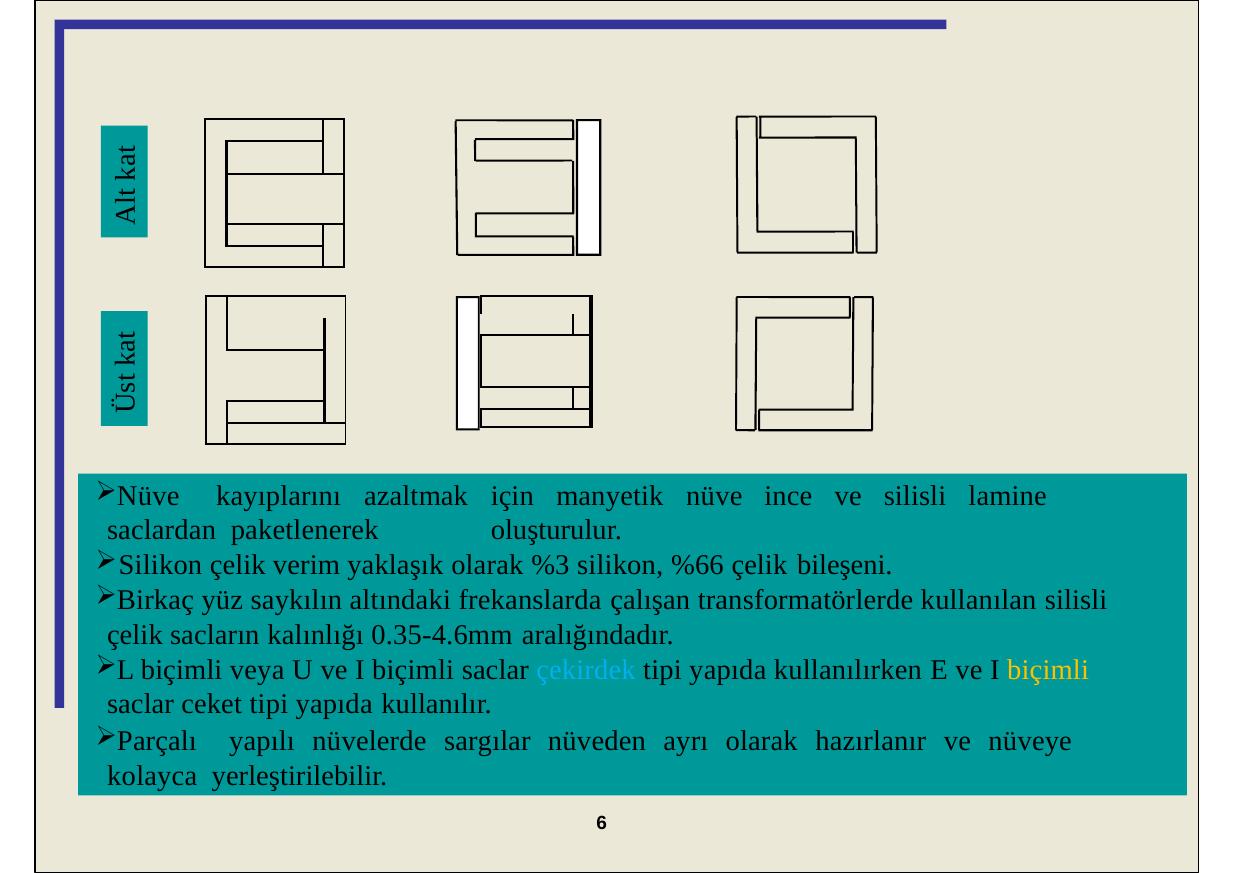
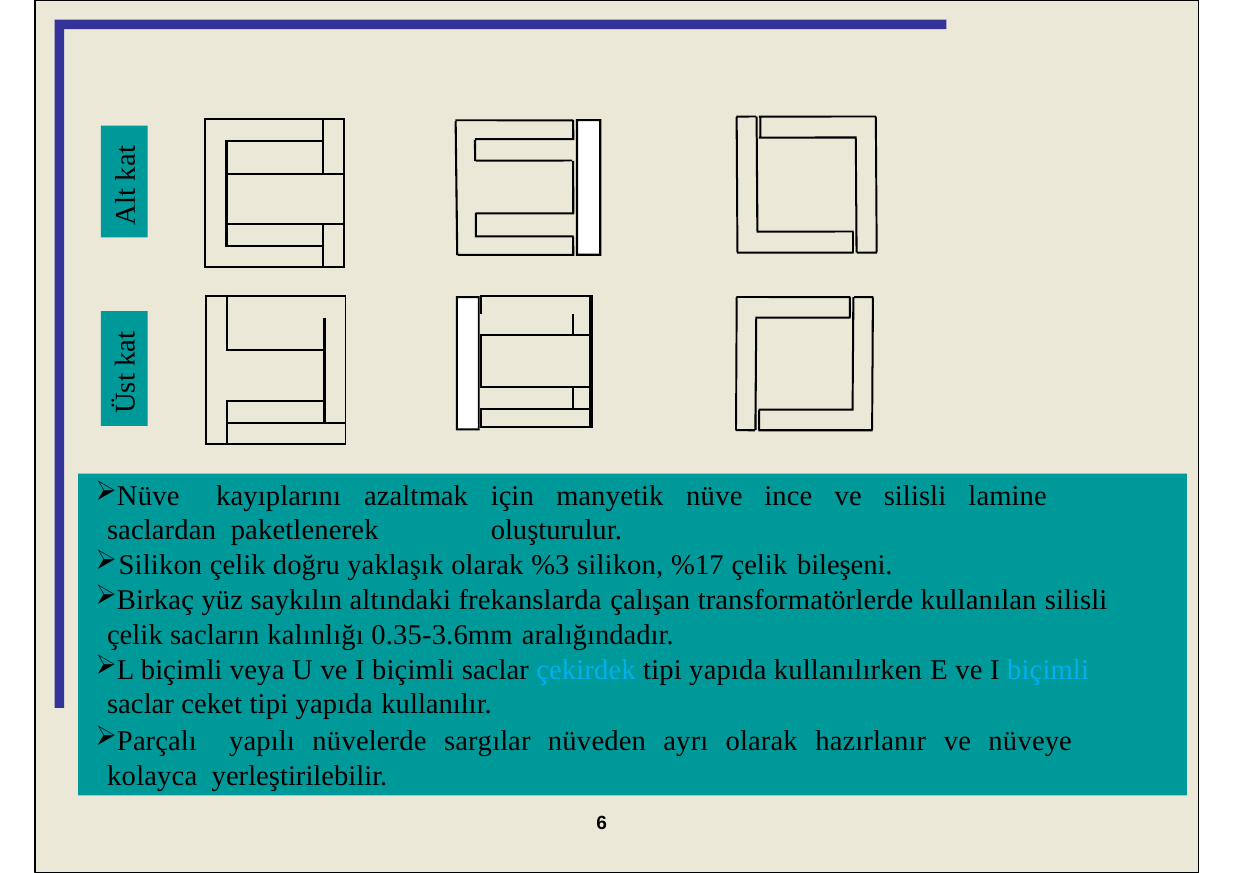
verim: verim -> doğru
%66: %66 -> %17
0.35-4.6mm: 0.35-4.6mm -> 0.35-3.6mm
biçimli at (1048, 670) colour: yellow -> light blue
